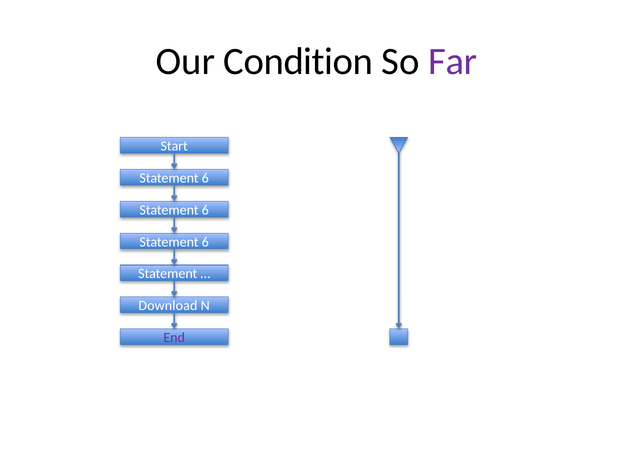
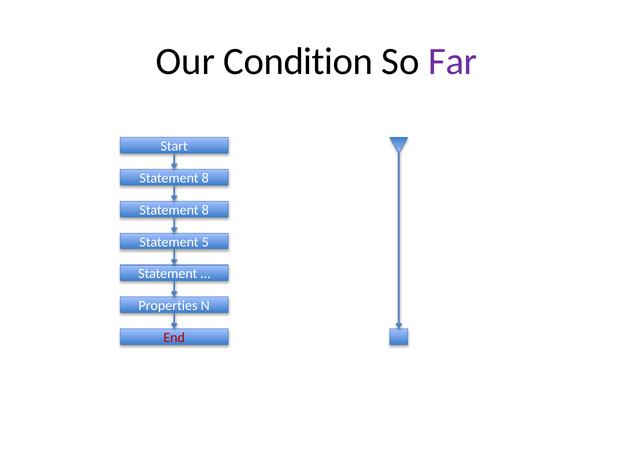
6 at (205, 178): 6 -> 8
6 at (205, 210): 6 -> 8
6 at (205, 242): 6 -> 5
Download: Download -> Properties
End colour: purple -> red
